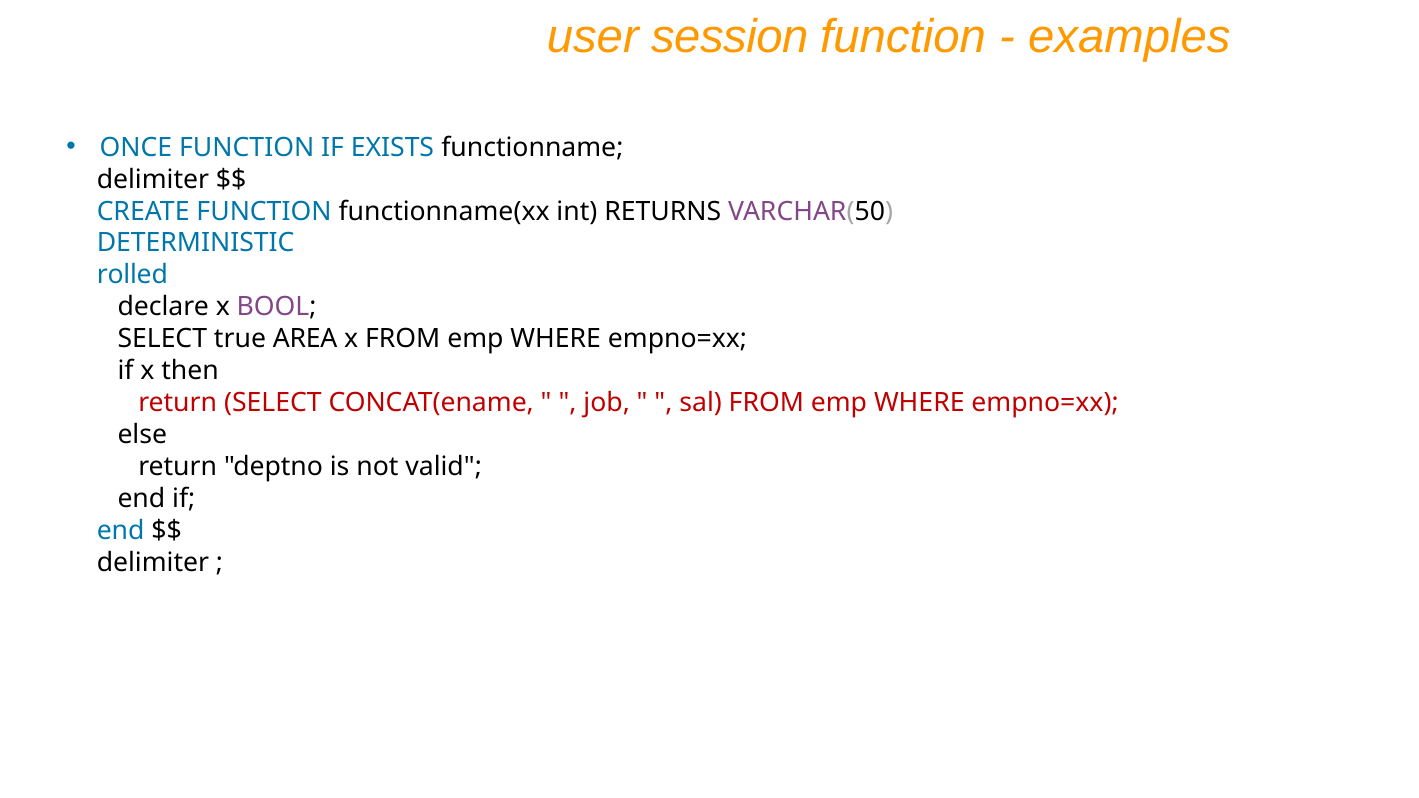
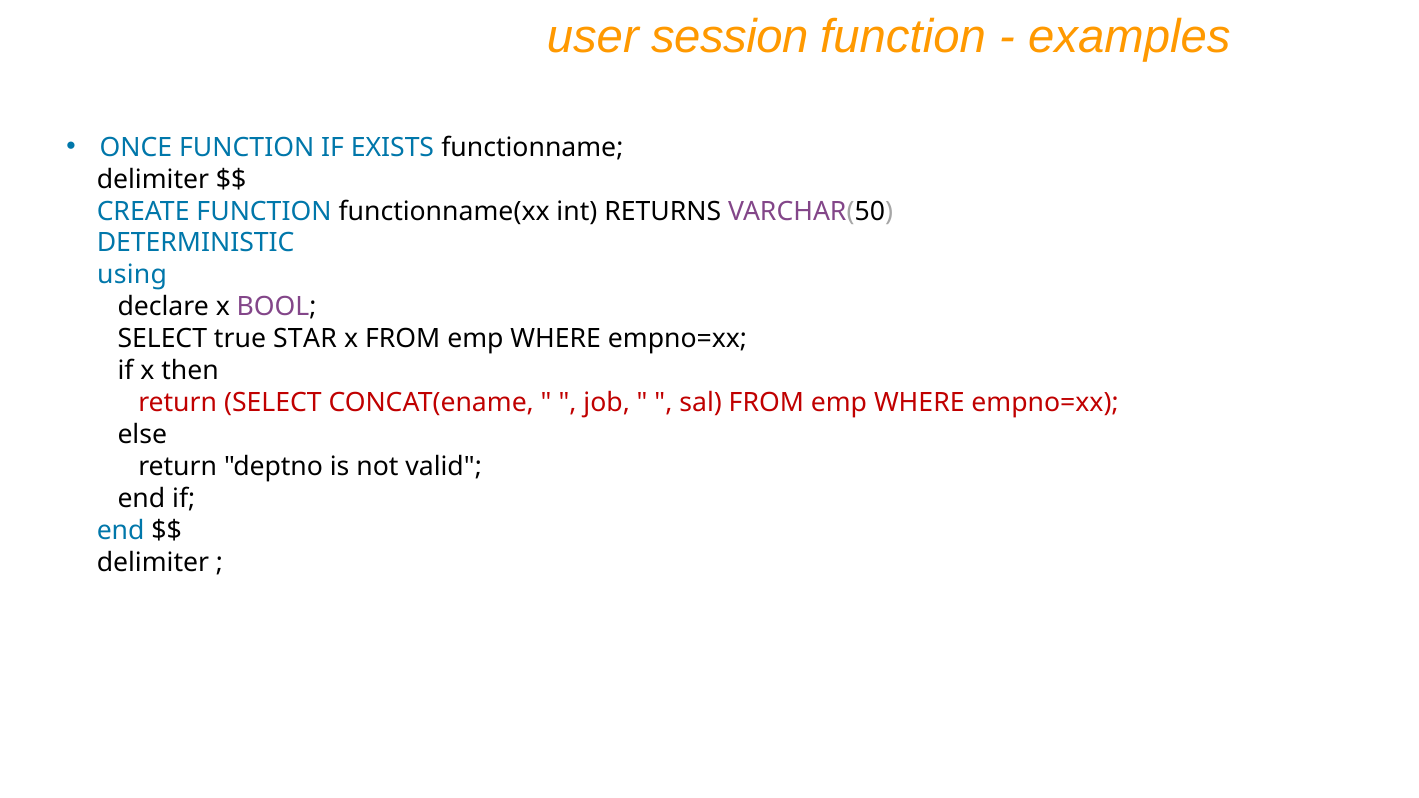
rolled: rolled -> using
AREA: AREA -> STAR
